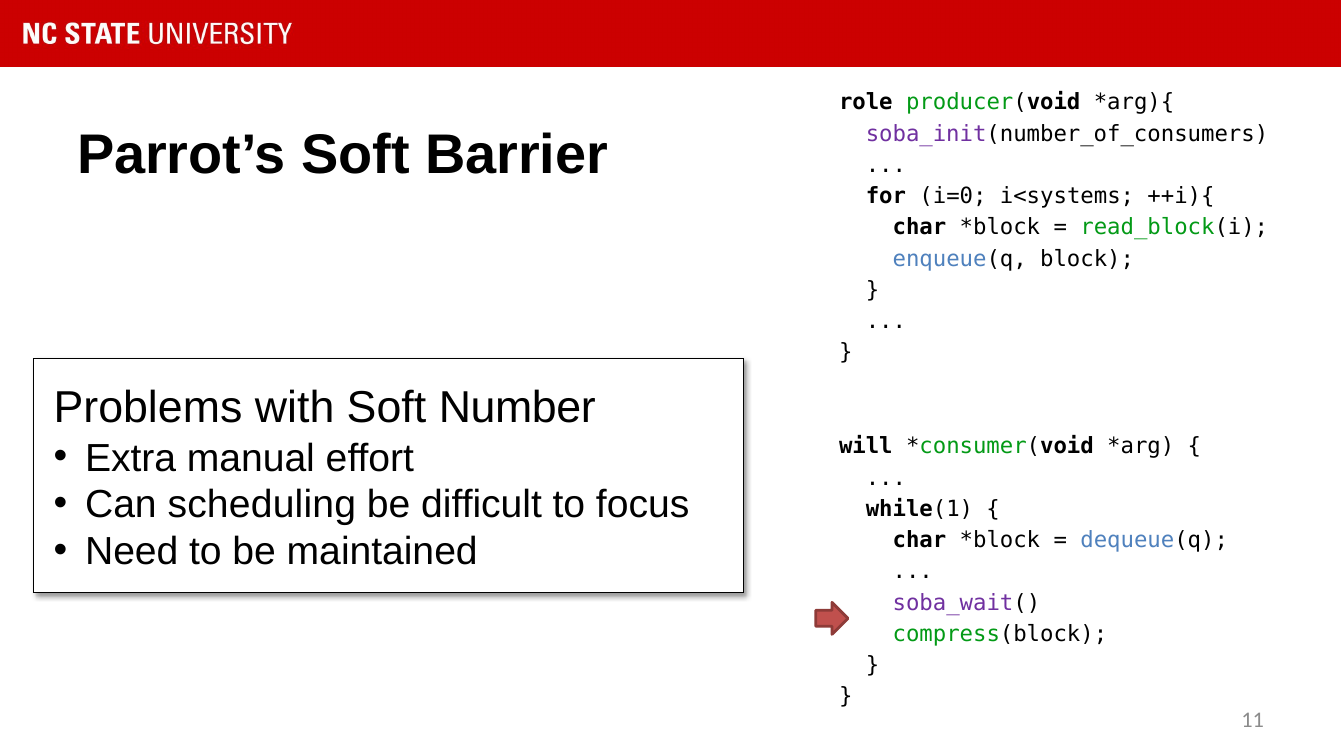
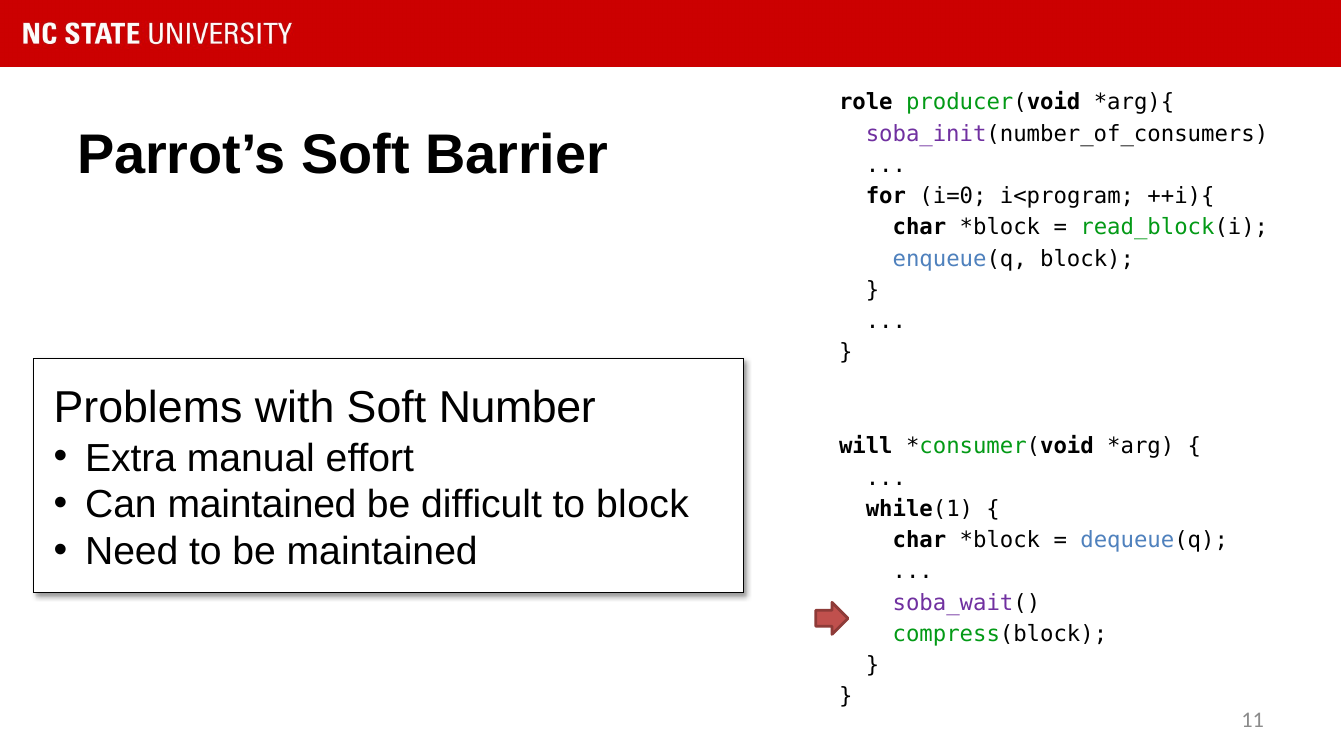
i<systems: i<systems -> i<program
Can scheduling: scheduling -> maintained
to focus: focus -> block
